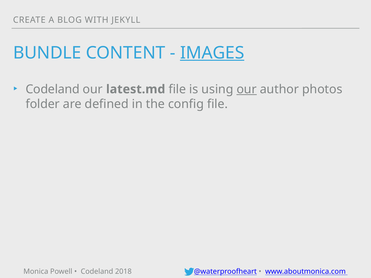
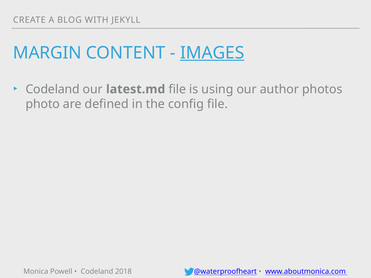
BUNDLE: BUNDLE -> MARGIN
our at (247, 89) underline: present -> none
folder: folder -> photo
